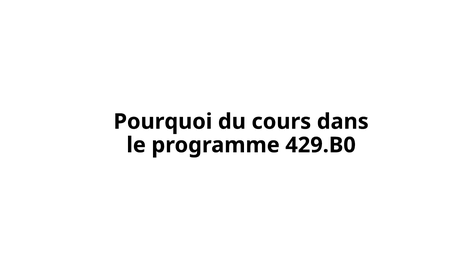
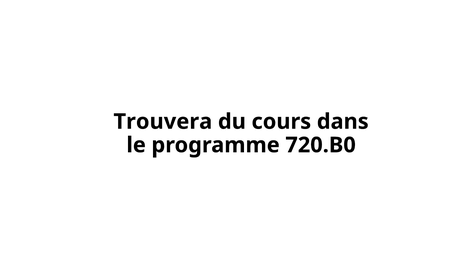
Pourquoi: Pourquoi -> Trouvera
429.B0: 429.B0 -> 720.B0
